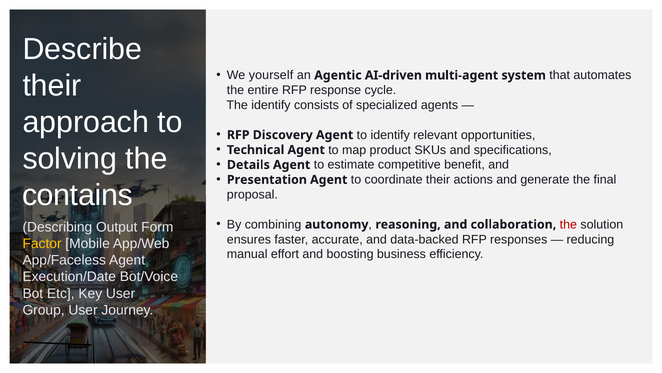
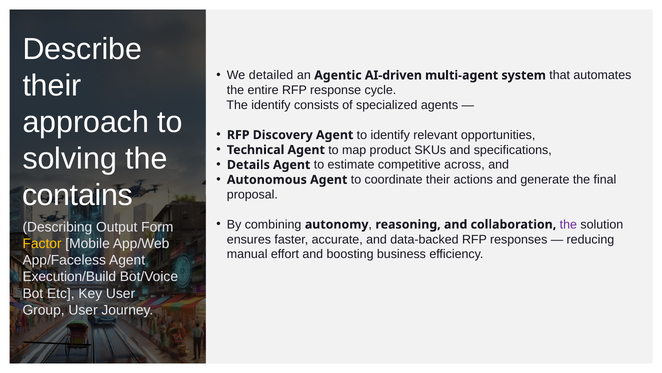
yourself: yourself -> detailed
benefit: benefit -> across
Presentation: Presentation -> Autonomous
the at (568, 224) colour: red -> purple
Execution/Date: Execution/Date -> Execution/Build
